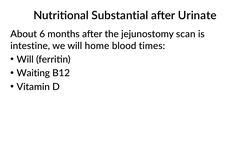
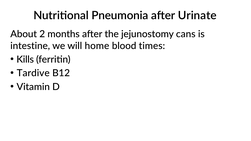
Substantial: Substantial -> Pneumonia
6: 6 -> 2
scan: scan -> cans
Will at (25, 60): Will -> Kills
Waiting: Waiting -> Tardive
